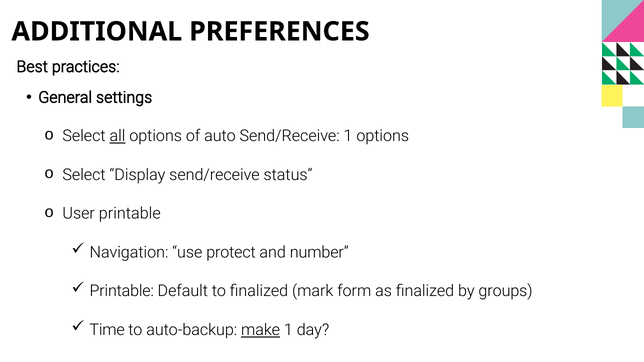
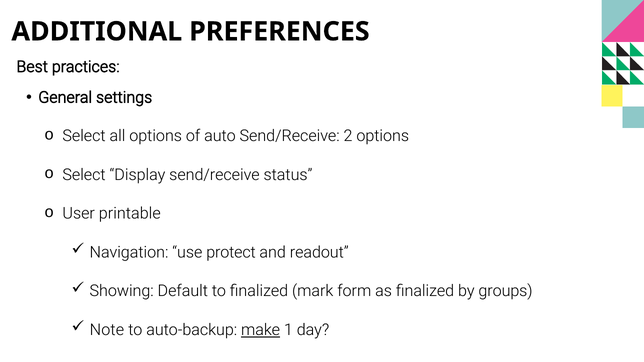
all underline: present -> none
Send/Receive 1: 1 -> 2
number: number -> readout
Printable at (122, 291): Printable -> Showing
Time: Time -> Note
